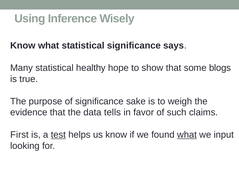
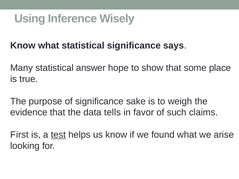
healthy: healthy -> answer
blogs: blogs -> place
what at (187, 135) underline: present -> none
input: input -> arise
